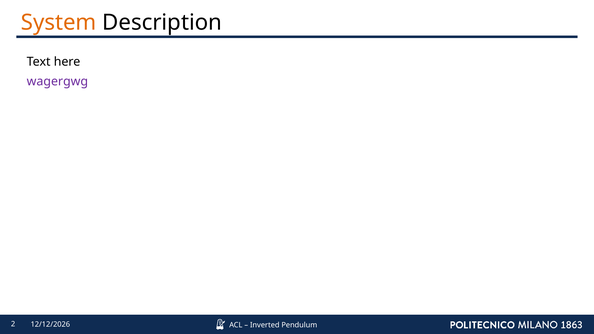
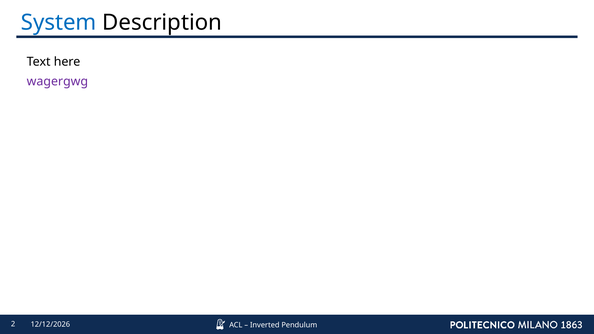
System colour: orange -> blue
